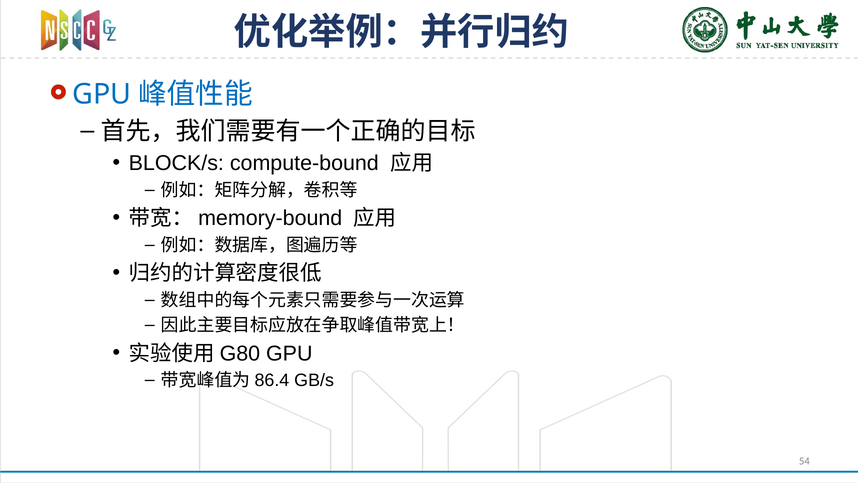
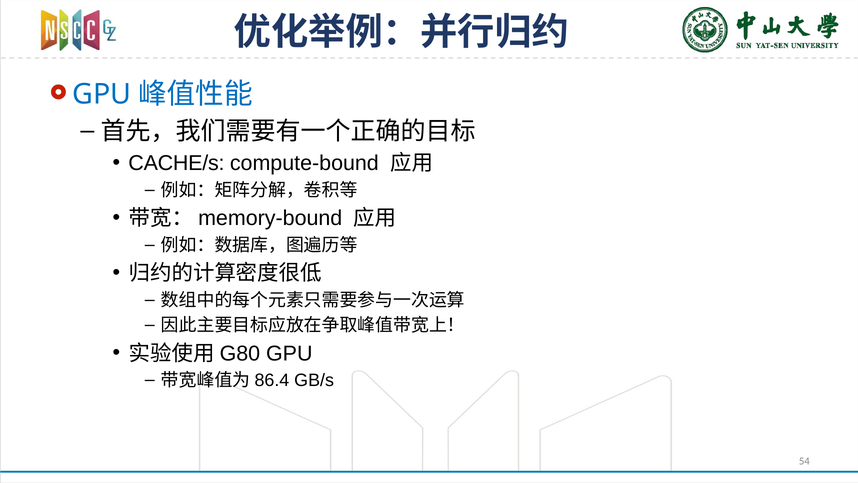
BLOCK/s: BLOCK/s -> CACHE/s
